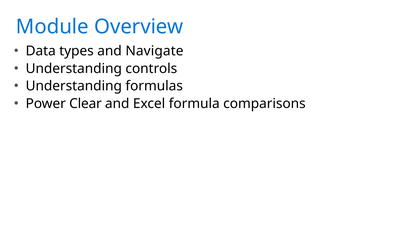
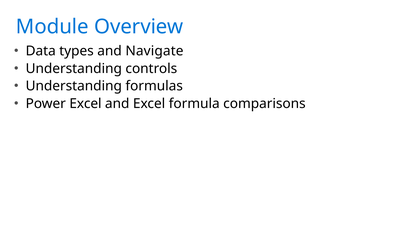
Power Clear: Clear -> Excel
